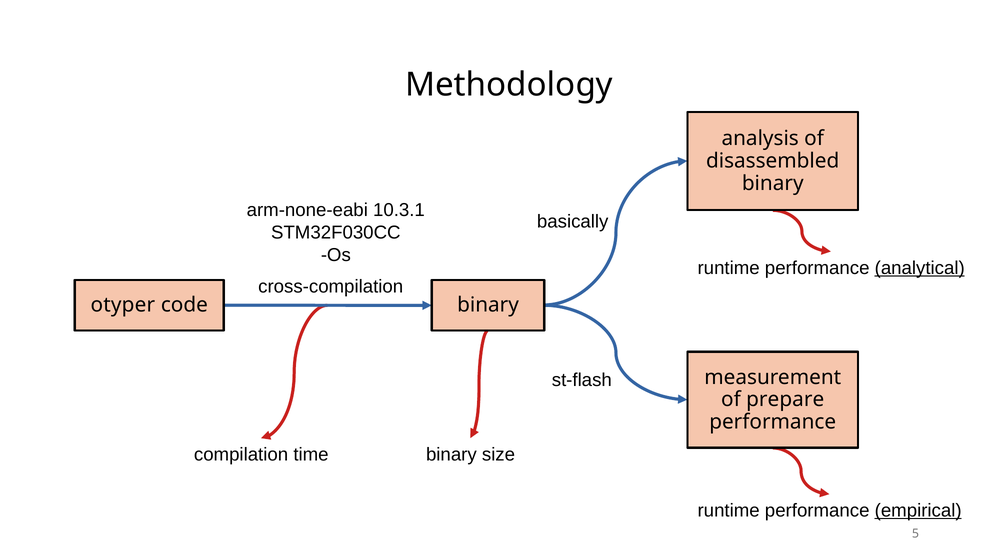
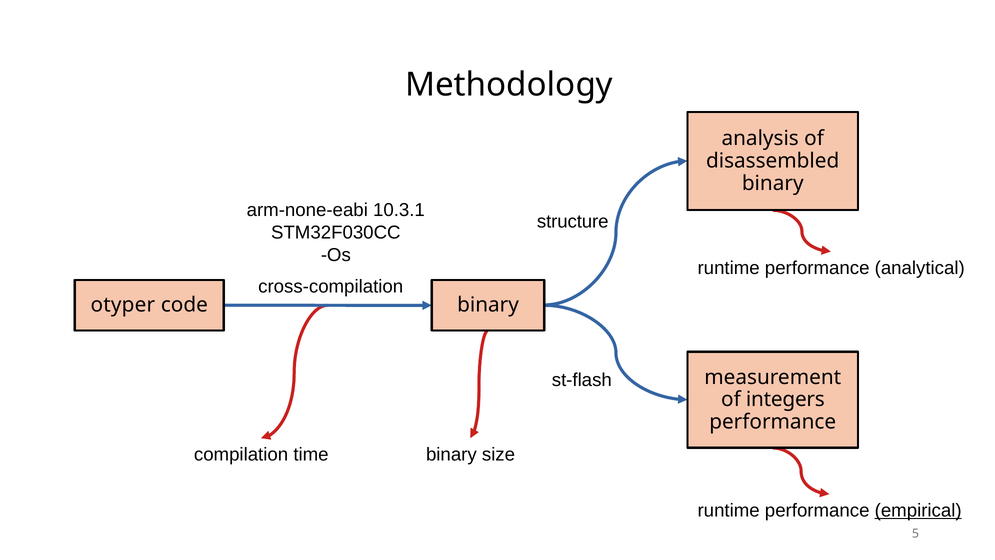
basically: basically -> structure
analytical underline: present -> none
prepare: prepare -> integers
